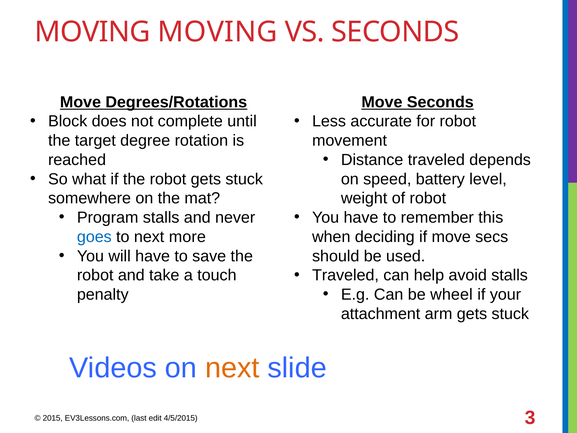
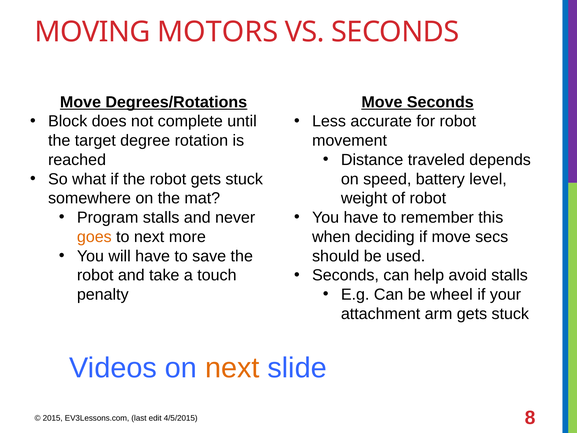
MOVING MOVING: MOVING -> MOTORS
goes colour: blue -> orange
Traveled at (346, 275): Traveled -> Seconds
3: 3 -> 8
